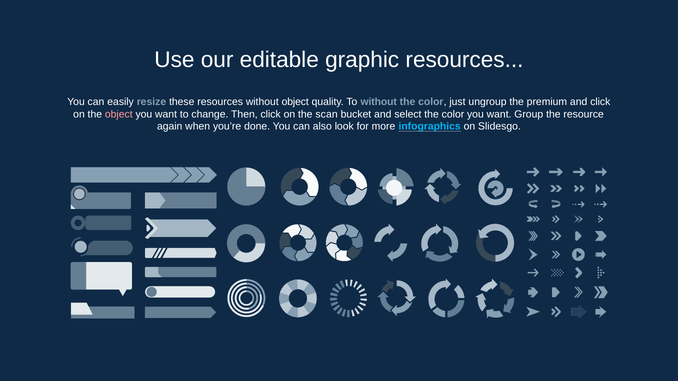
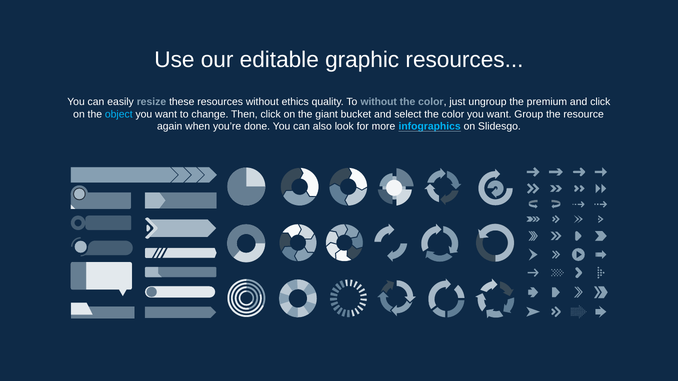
without object: object -> ethics
object at (119, 114) colour: pink -> light blue
scan: scan -> giant
